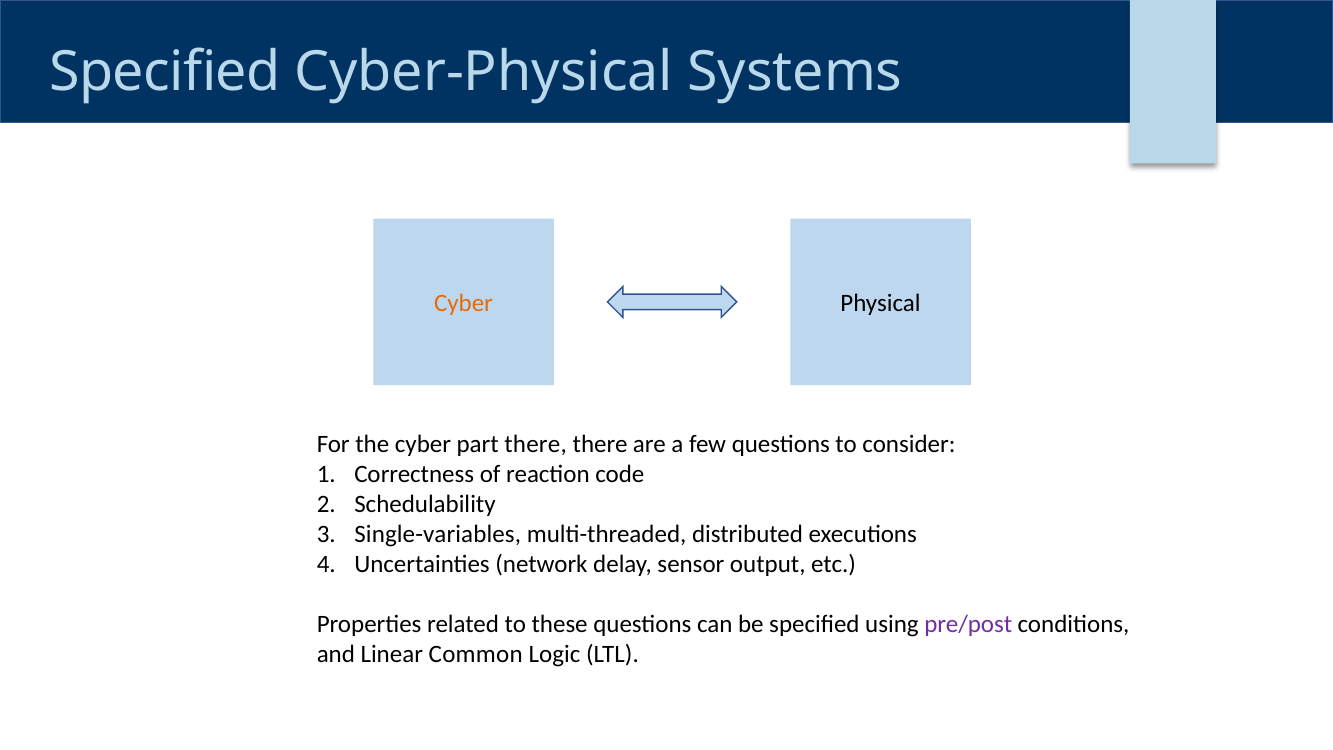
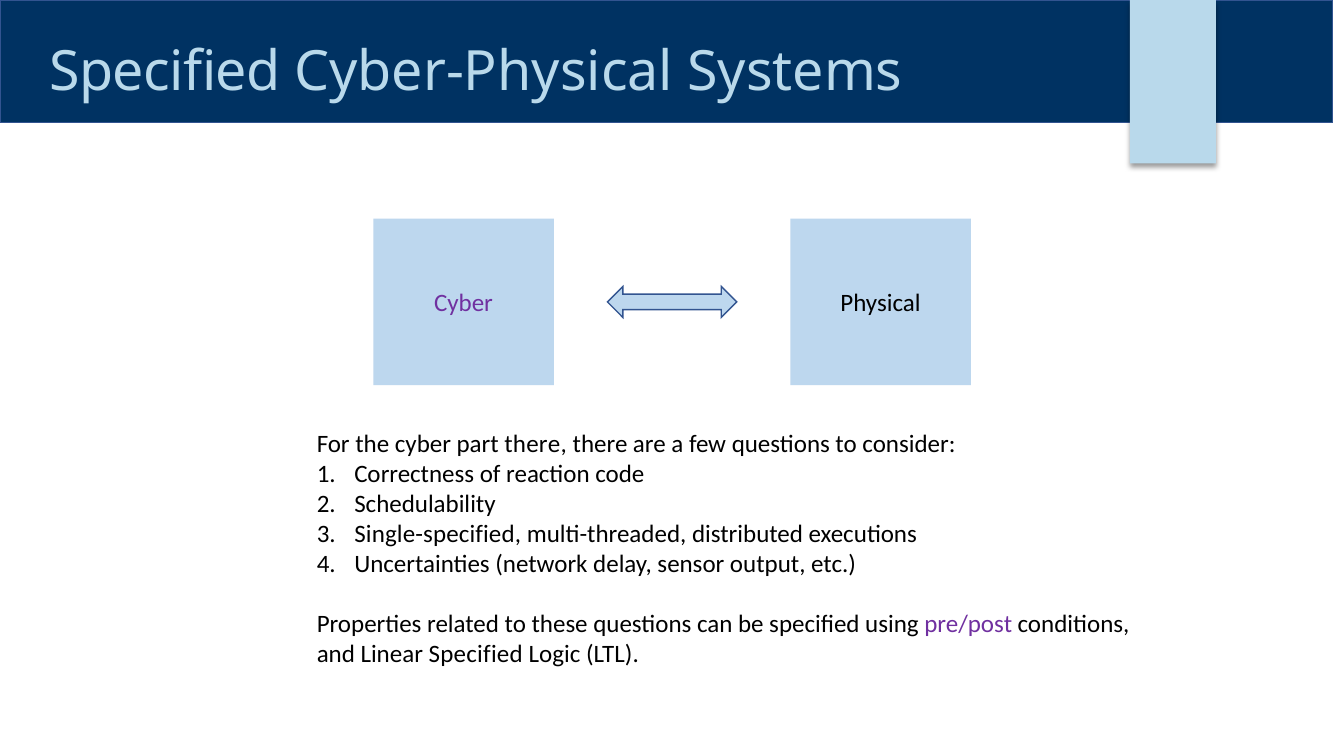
Cyber at (464, 304) colour: orange -> purple
Single-variables: Single-variables -> Single-specified
Linear Common: Common -> Specified
